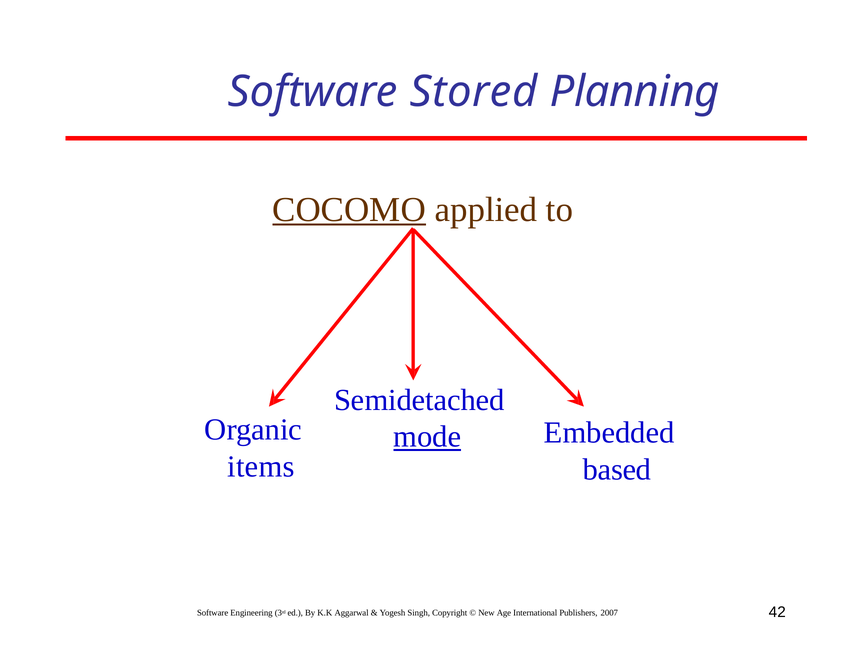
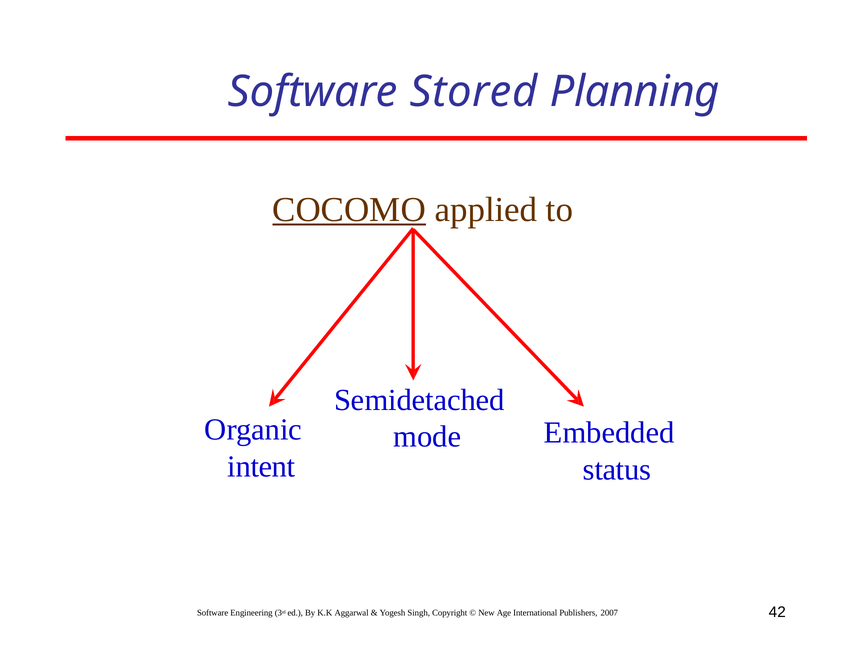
mode underline: present -> none
items: items -> intent
based: based -> status
